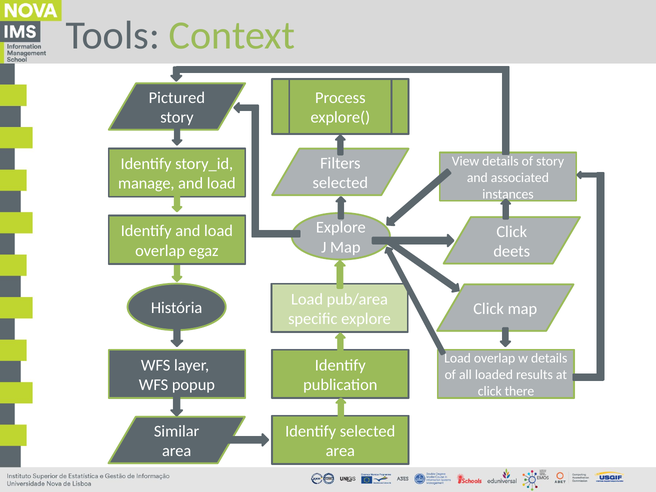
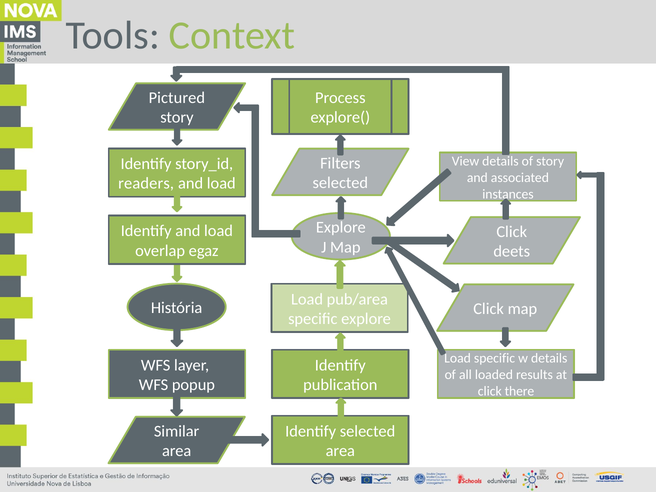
manage: manage -> readers
overlap at (495, 358): overlap -> specific
